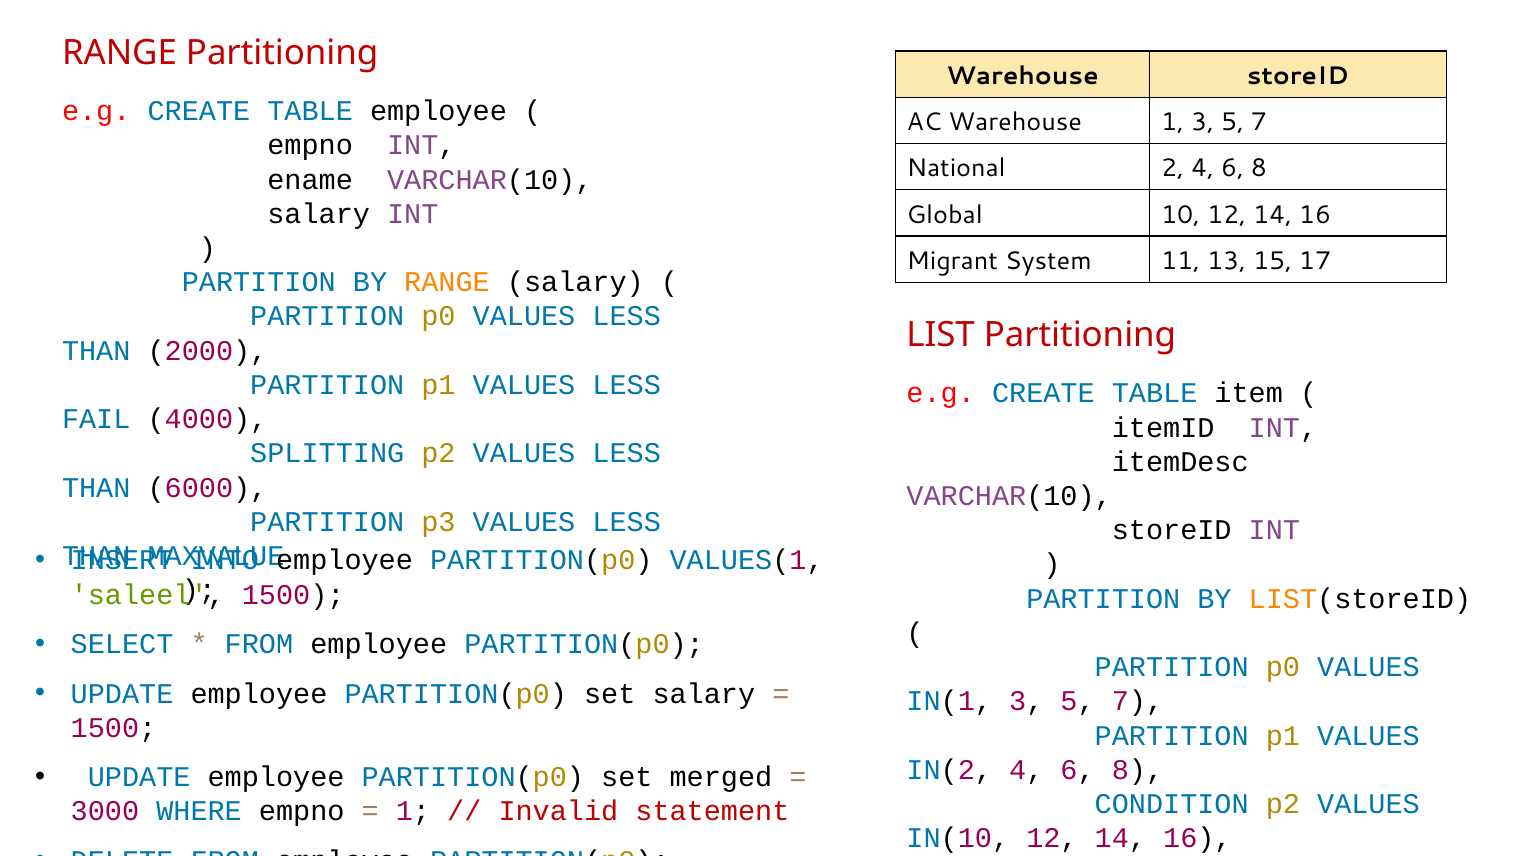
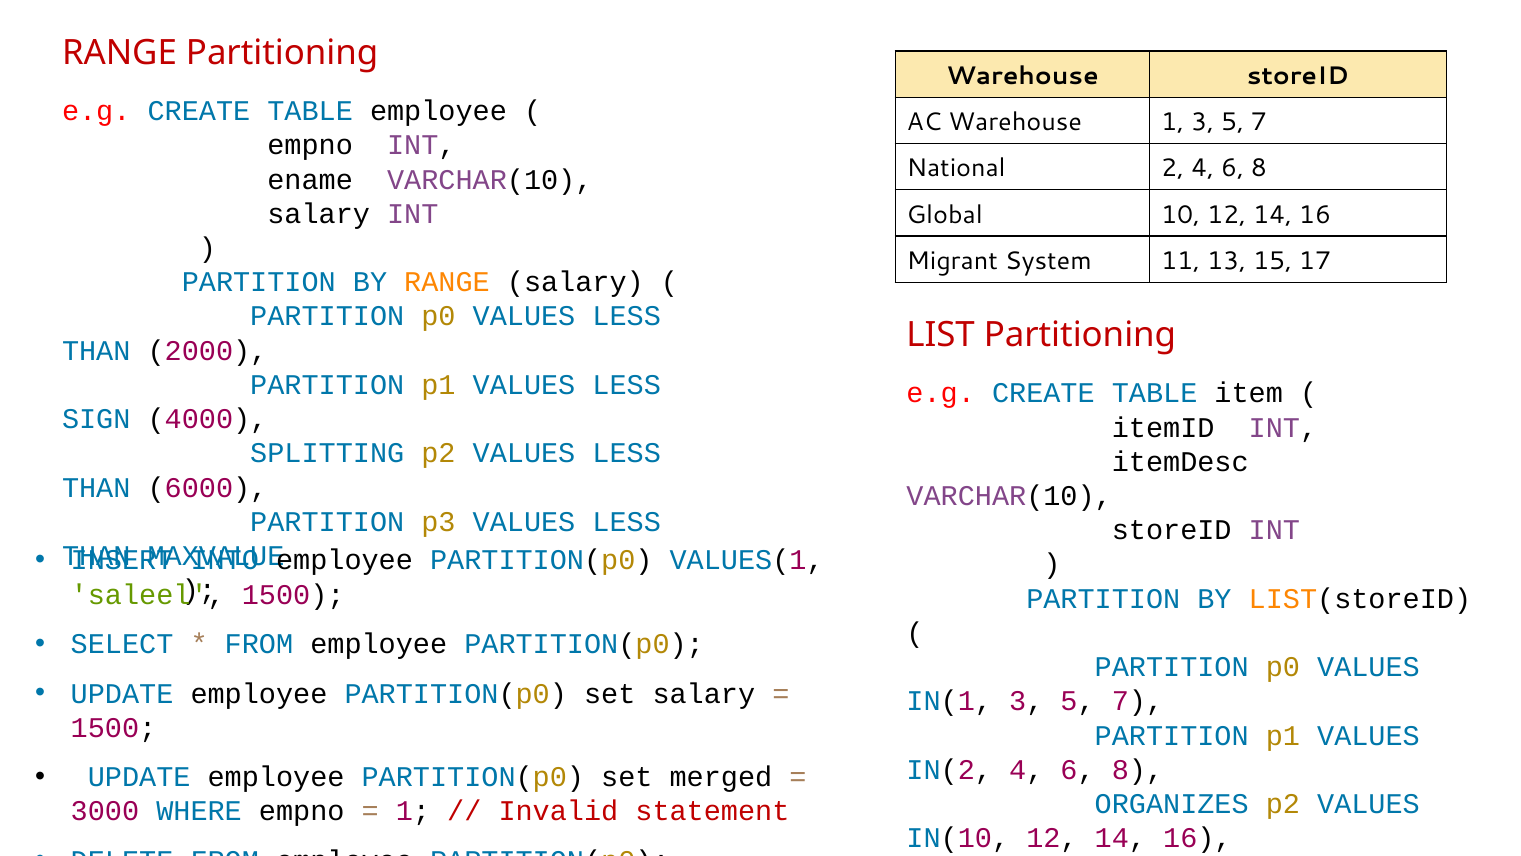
FAIL: FAIL -> SIGN
CONDITION: CONDITION -> ORGANIZES
